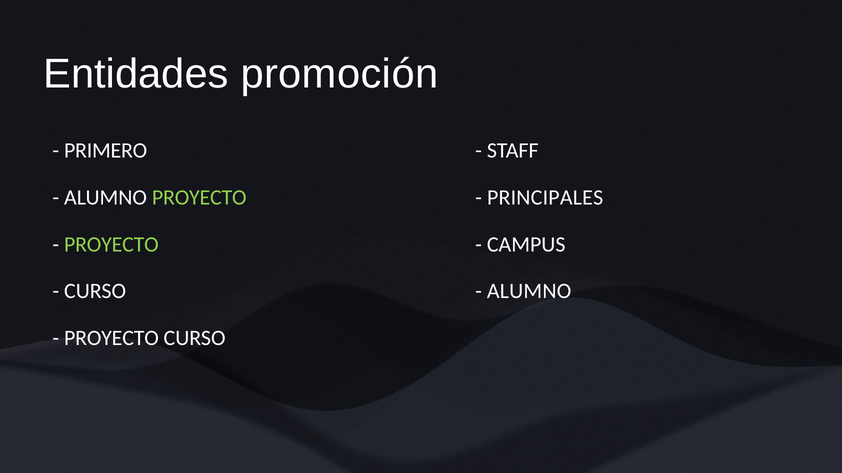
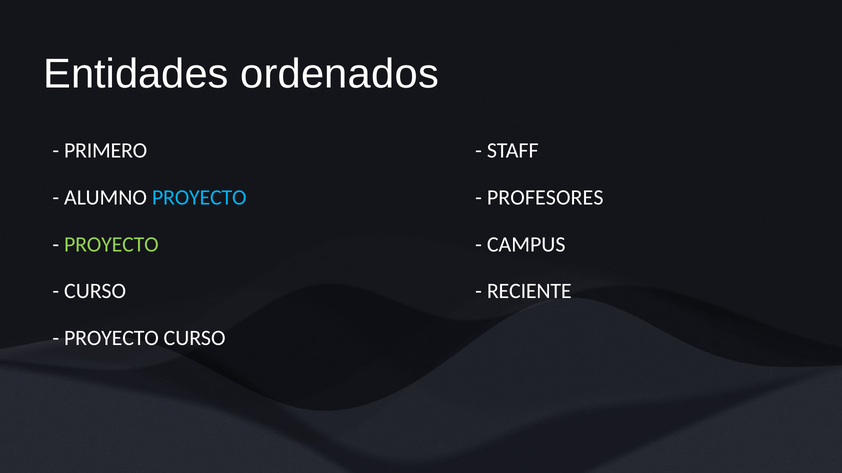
promoción: promoción -> ordenados
PRINCIPALES: PRINCIPALES -> PROFESORES
PROYECTO at (199, 198) colour: light green -> light blue
ALUMNO at (529, 292): ALUMNO -> RECIENTE
